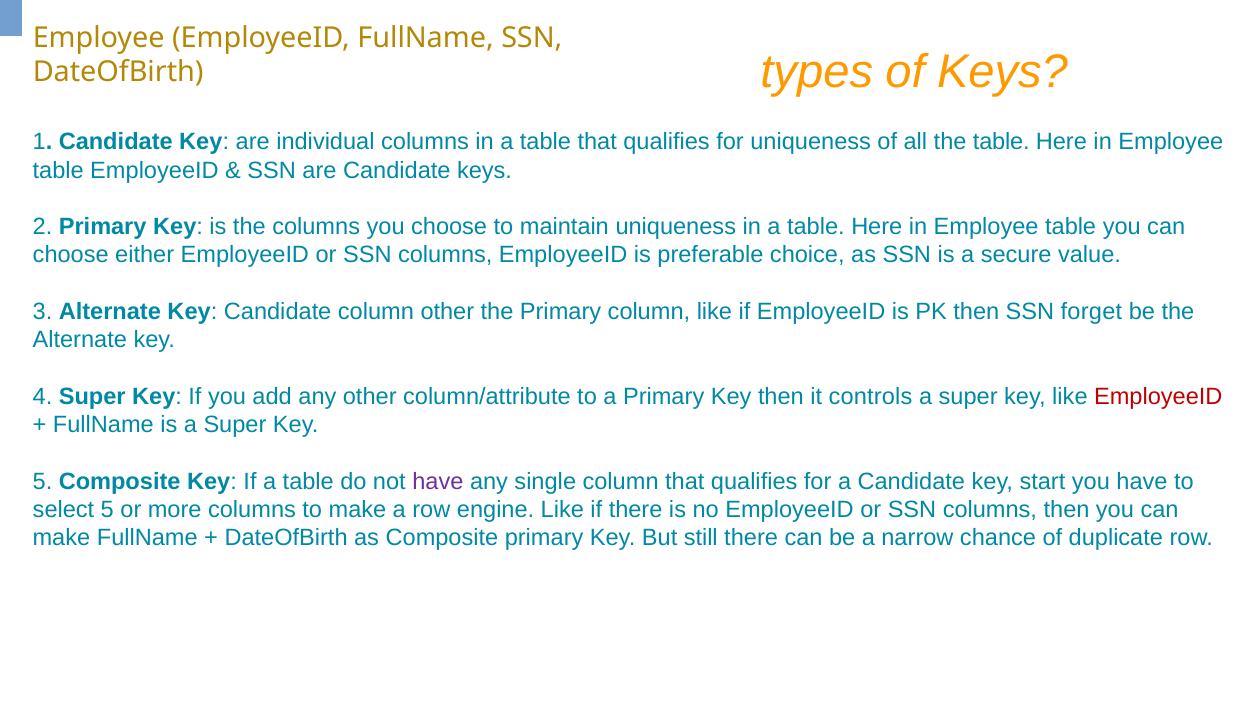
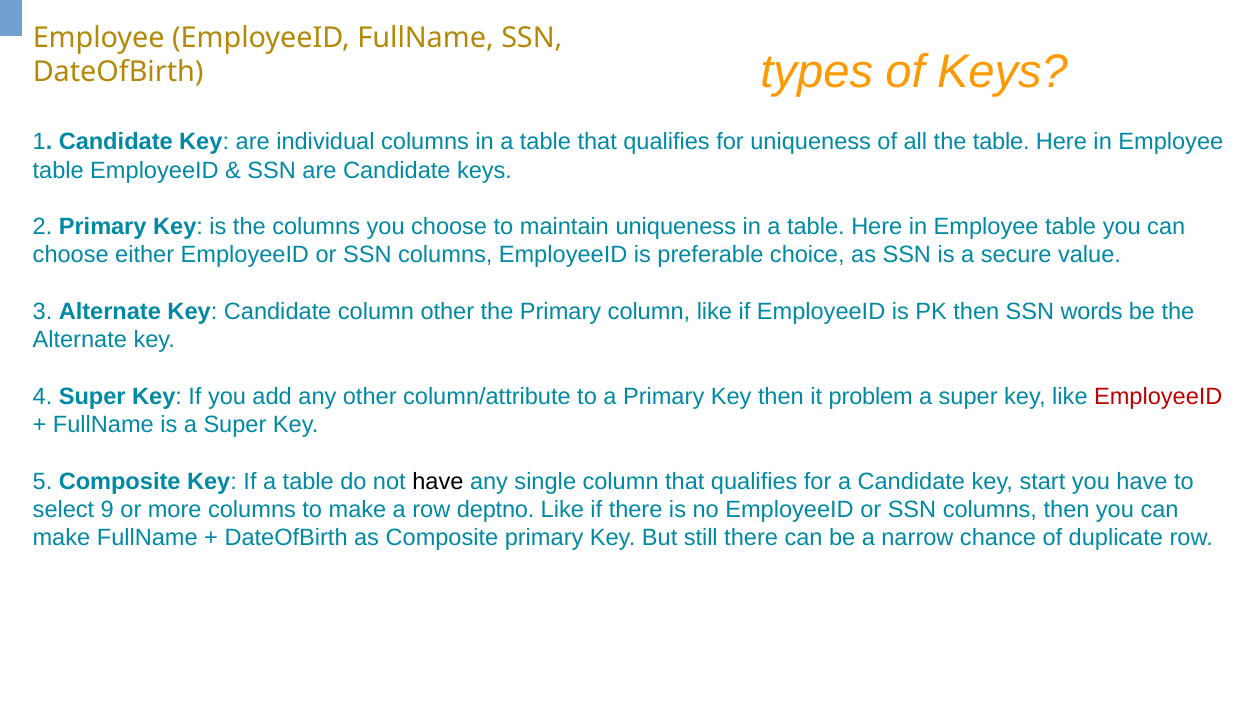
forget: forget -> words
controls: controls -> problem
have at (438, 482) colour: purple -> black
select 5: 5 -> 9
engine: engine -> deptno
